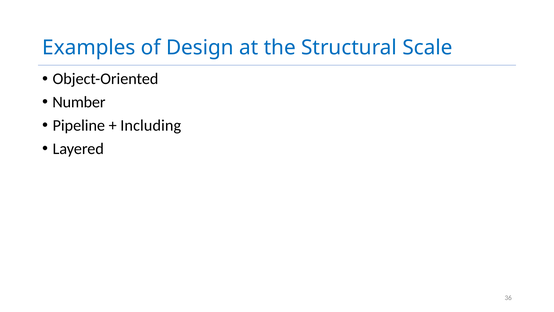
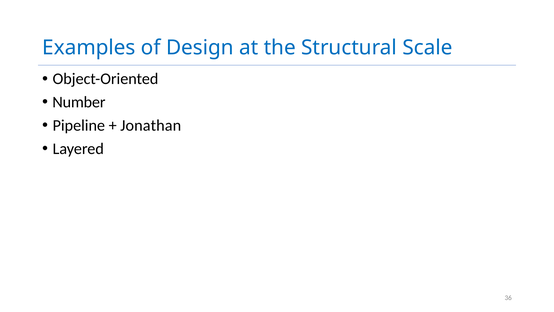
Including: Including -> Jonathan
